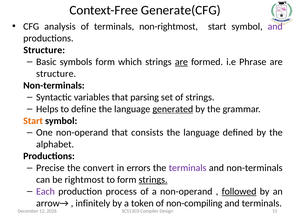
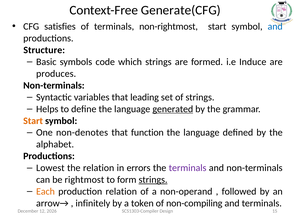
analysis: analysis -> satisfies
and at (275, 26) colour: purple -> blue
symbols form: form -> code
are at (181, 62) underline: present -> none
Phrase: Phrase -> Induce
structure at (56, 74): structure -> produces
parsing: parsing -> leading
One non-operand: non-operand -> non-denotes
consists: consists -> function
Precise: Precise -> Lowest
the convert: convert -> relation
Each colour: purple -> orange
production process: process -> relation
followed underline: present -> none
